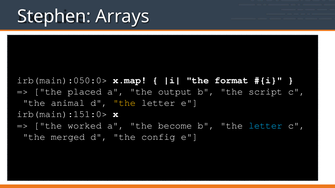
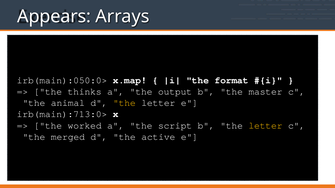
Stephen: Stephen -> Appears
placed: placed -> thinks
script: script -> master
irb(main):151:0>: irb(main):151:0> -> irb(main):713:0>
become: become -> script
letter at (265, 126) colour: light blue -> yellow
config: config -> active
